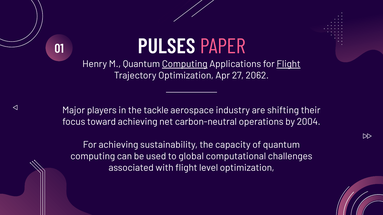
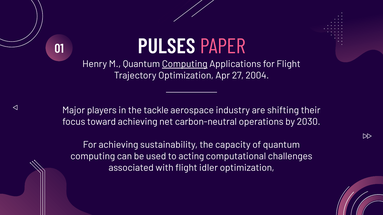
Flight at (289, 64) underline: present -> none
2062: 2062 -> 2004
2004: 2004 -> 2030
global: global -> acting
level: level -> idler
